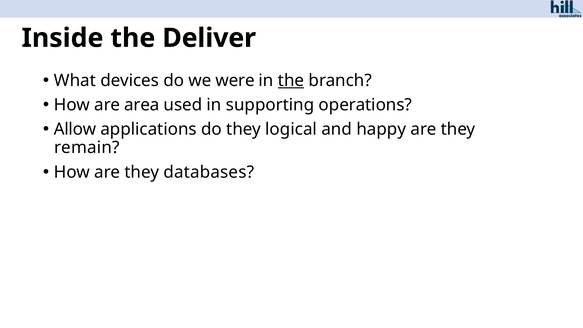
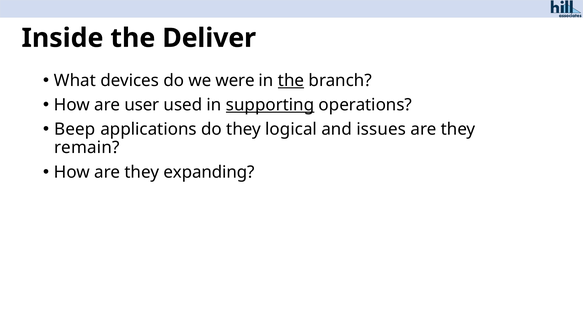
area: area -> user
supporting underline: none -> present
Allow: Allow -> Beep
happy: happy -> issues
databases: databases -> expanding
